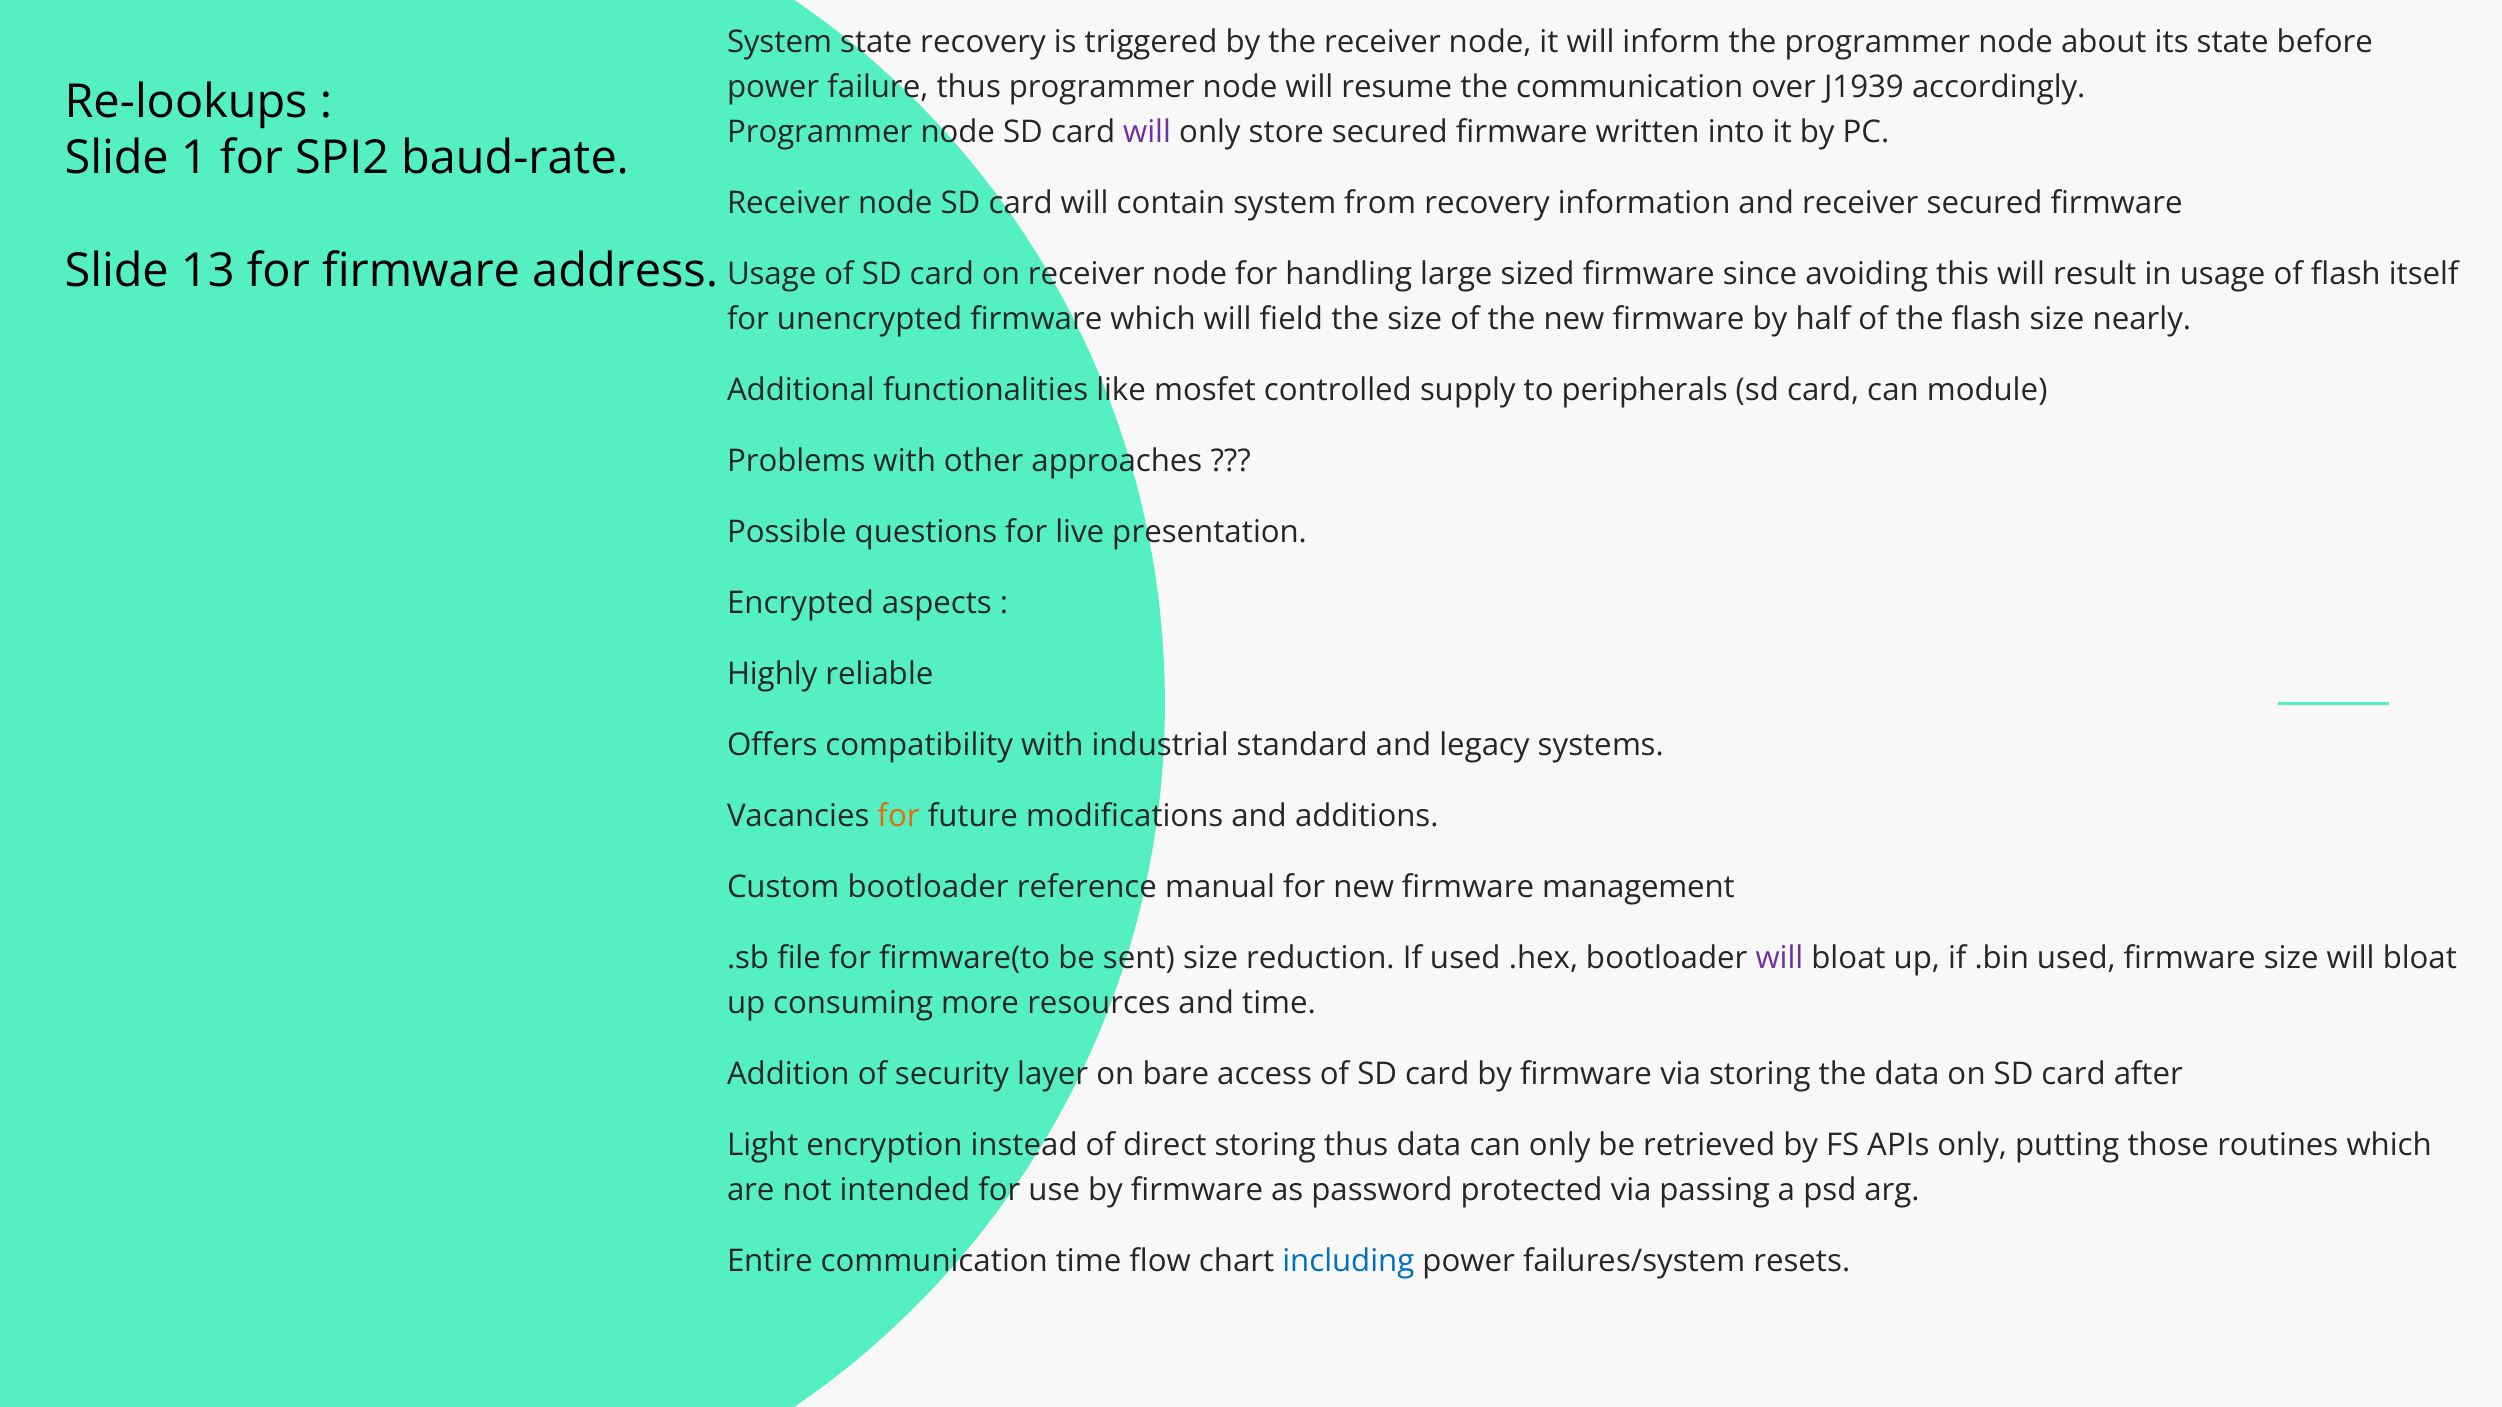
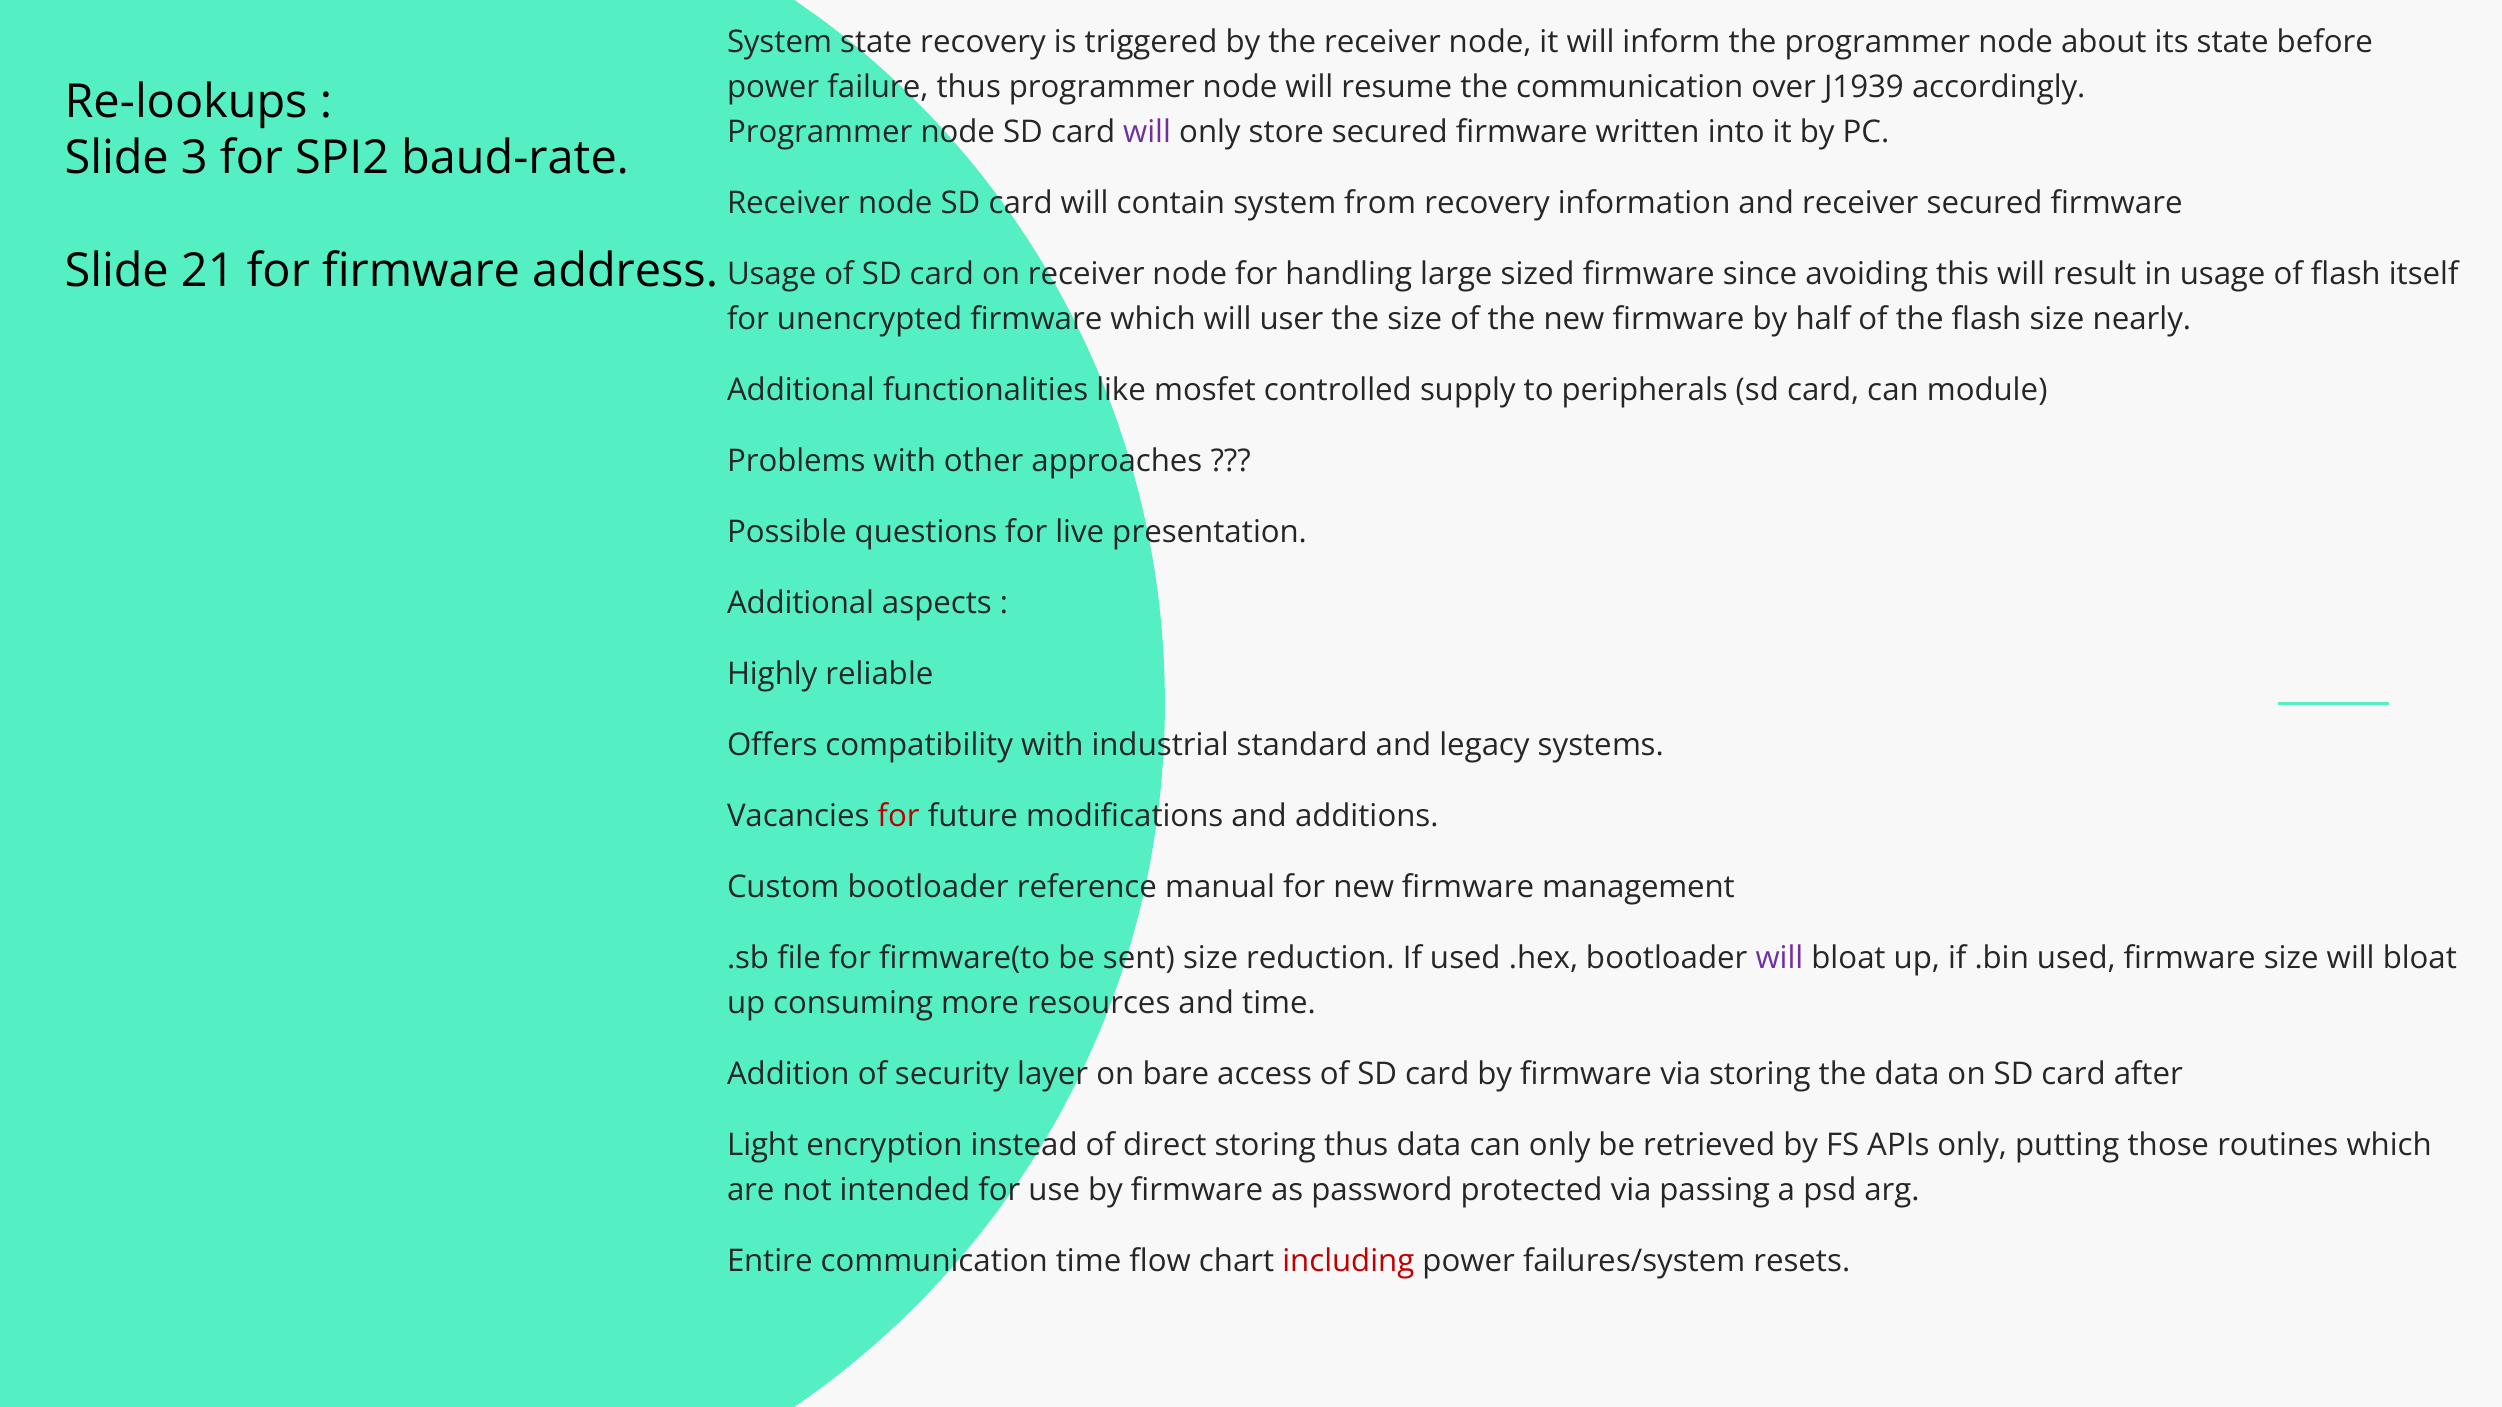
1: 1 -> 3
13: 13 -> 21
field: field -> user
Encrypted at (800, 603): Encrypted -> Additional
for at (899, 817) colour: orange -> red
including colour: blue -> red
